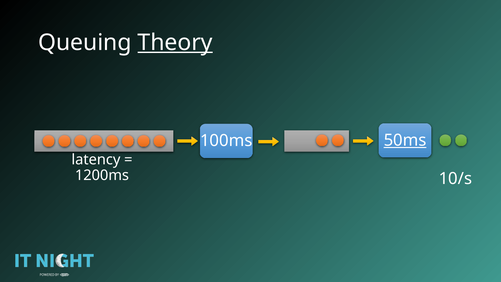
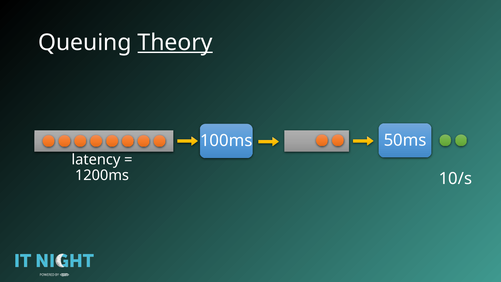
50ms underline: present -> none
